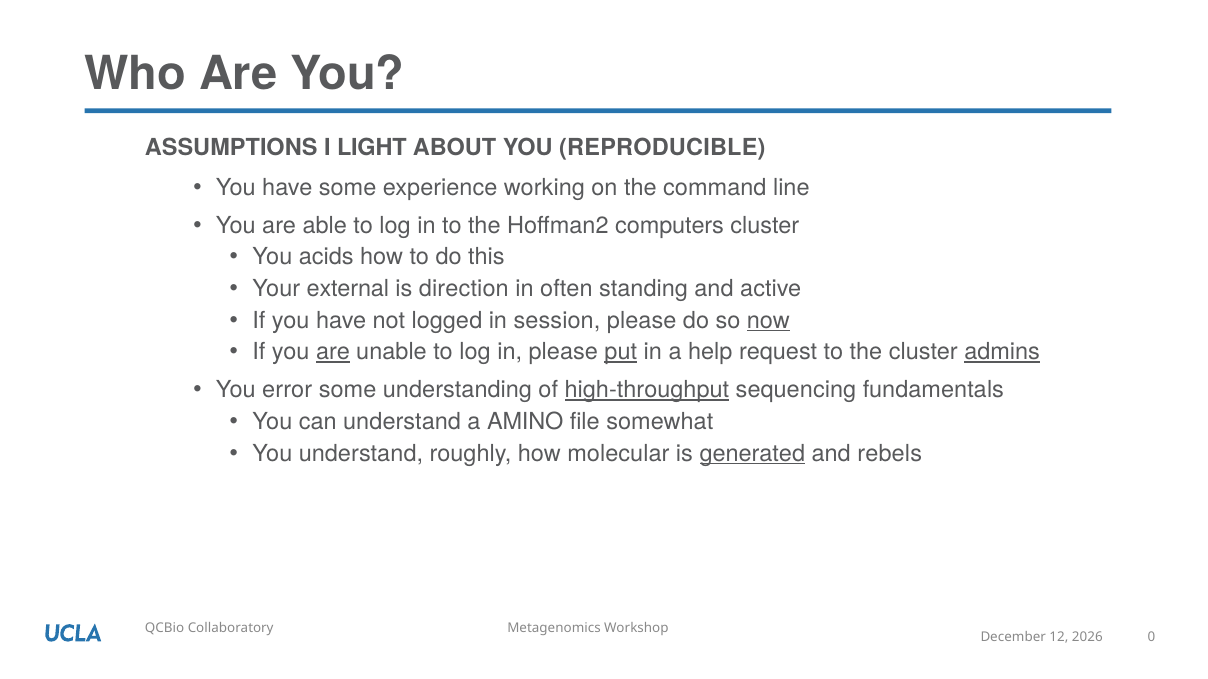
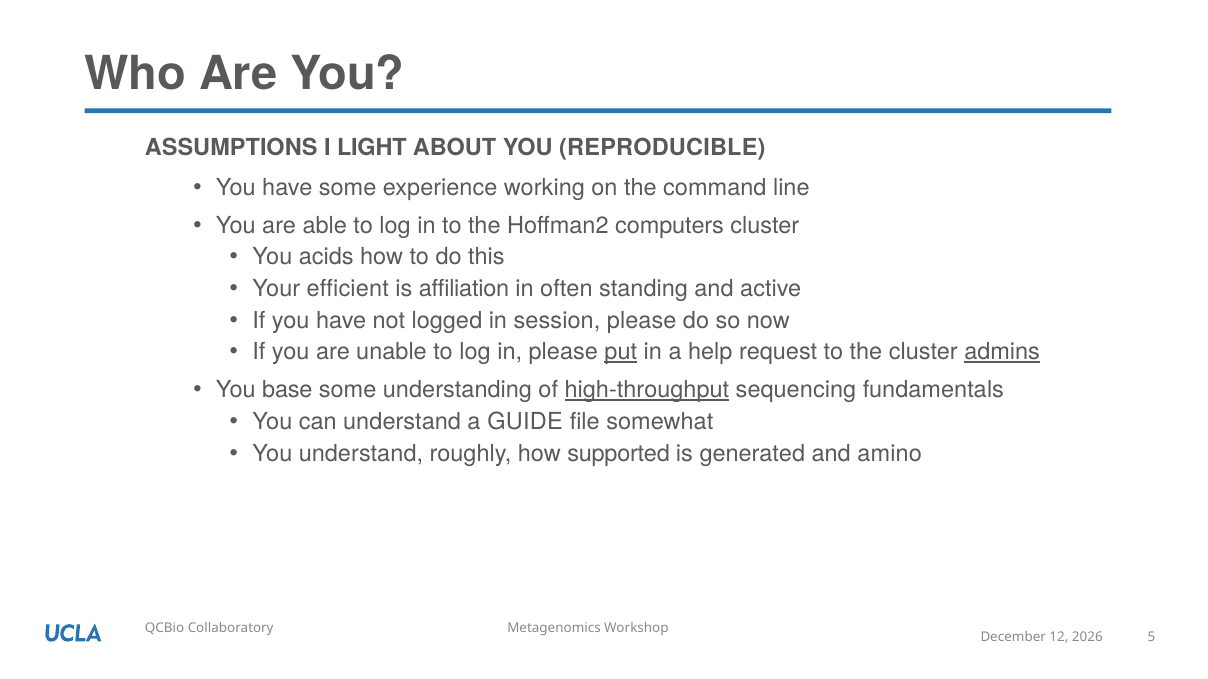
external: external -> efficient
direction: direction -> affiliation
now underline: present -> none
are at (333, 352) underline: present -> none
error: error -> base
AMINO: AMINO -> GUIDE
molecular: molecular -> supported
generated underline: present -> none
rebels: rebels -> amino
0: 0 -> 5
